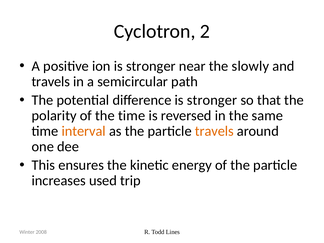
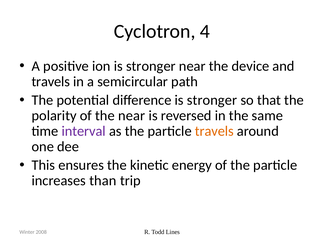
2: 2 -> 4
slowly: slowly -> device
the time: time -> near
interval colour: orange -> purple
used: used -> than
